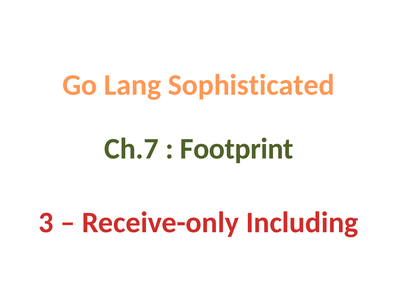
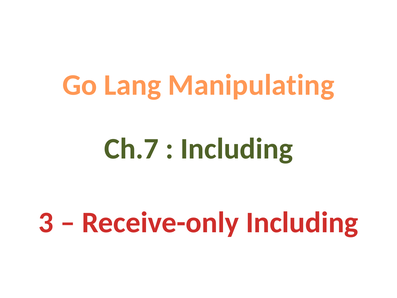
Sophisticated: Sophisticated -> Manipulating
Footprint at (237, 149): Footprint -> Including
